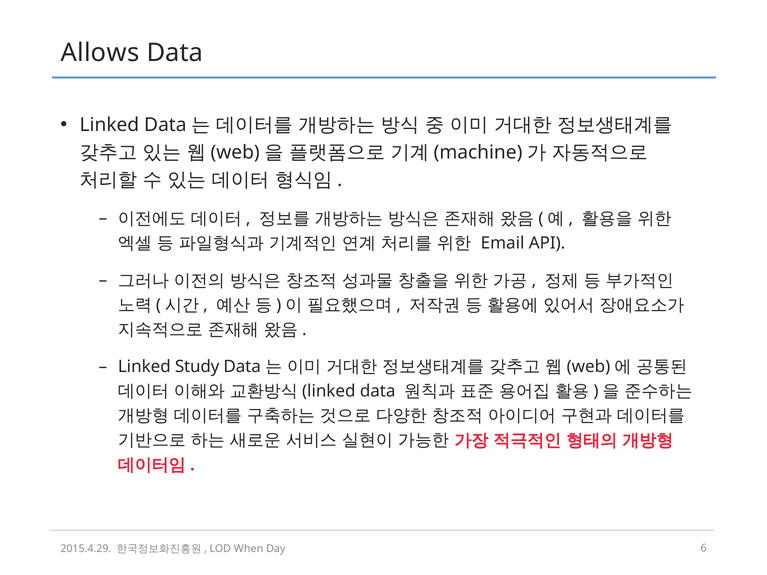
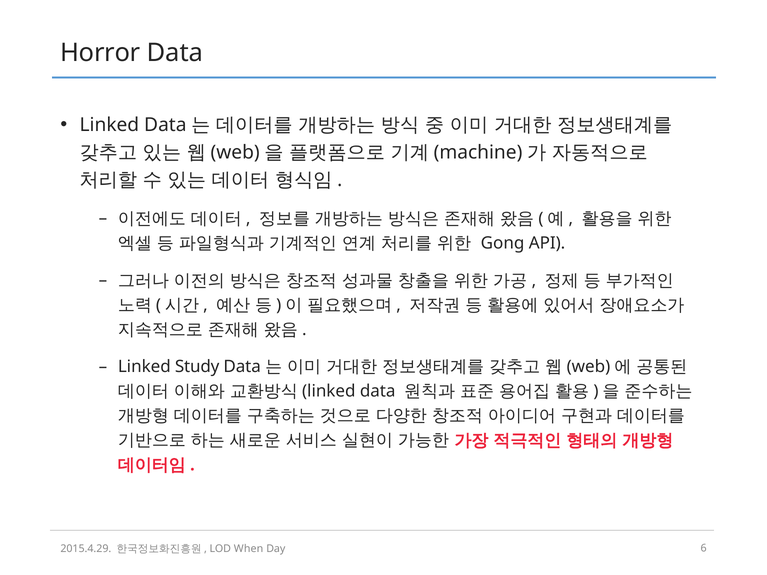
Allows: Allows -> Horror
Email: Email -> Gong
